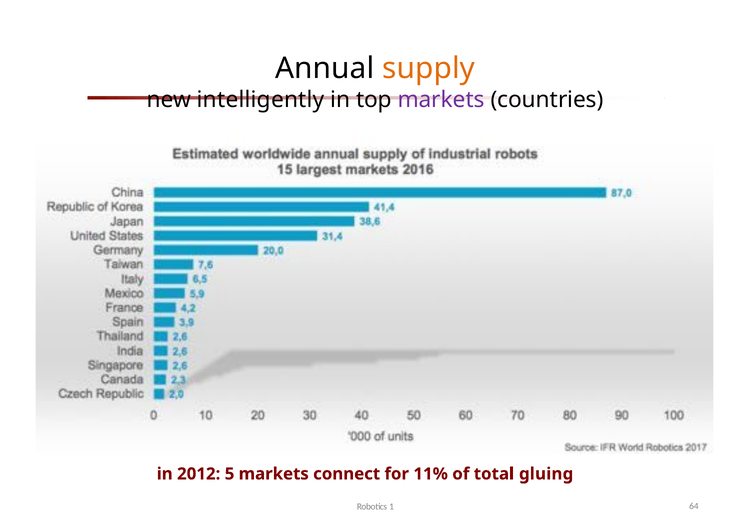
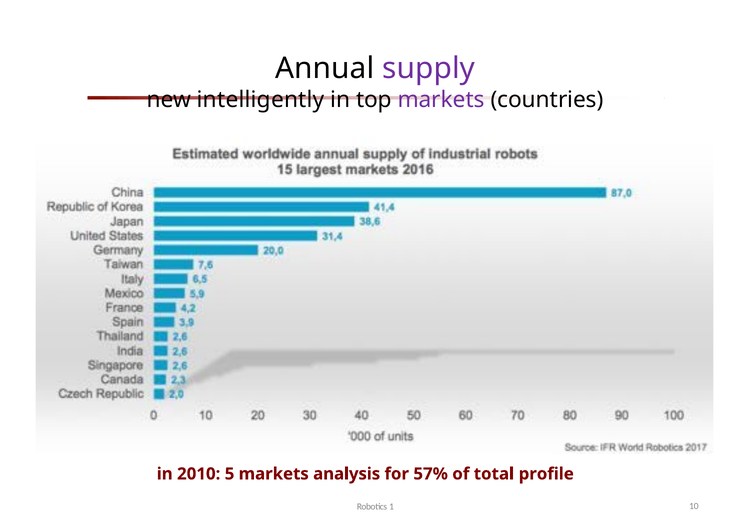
supply colour: orange -> purple
2012: 2012 -> 2010
connect: connect -> analysis
11%: 11% -> 57%
gluing: gluing -> profile
64: 64 -> 10
